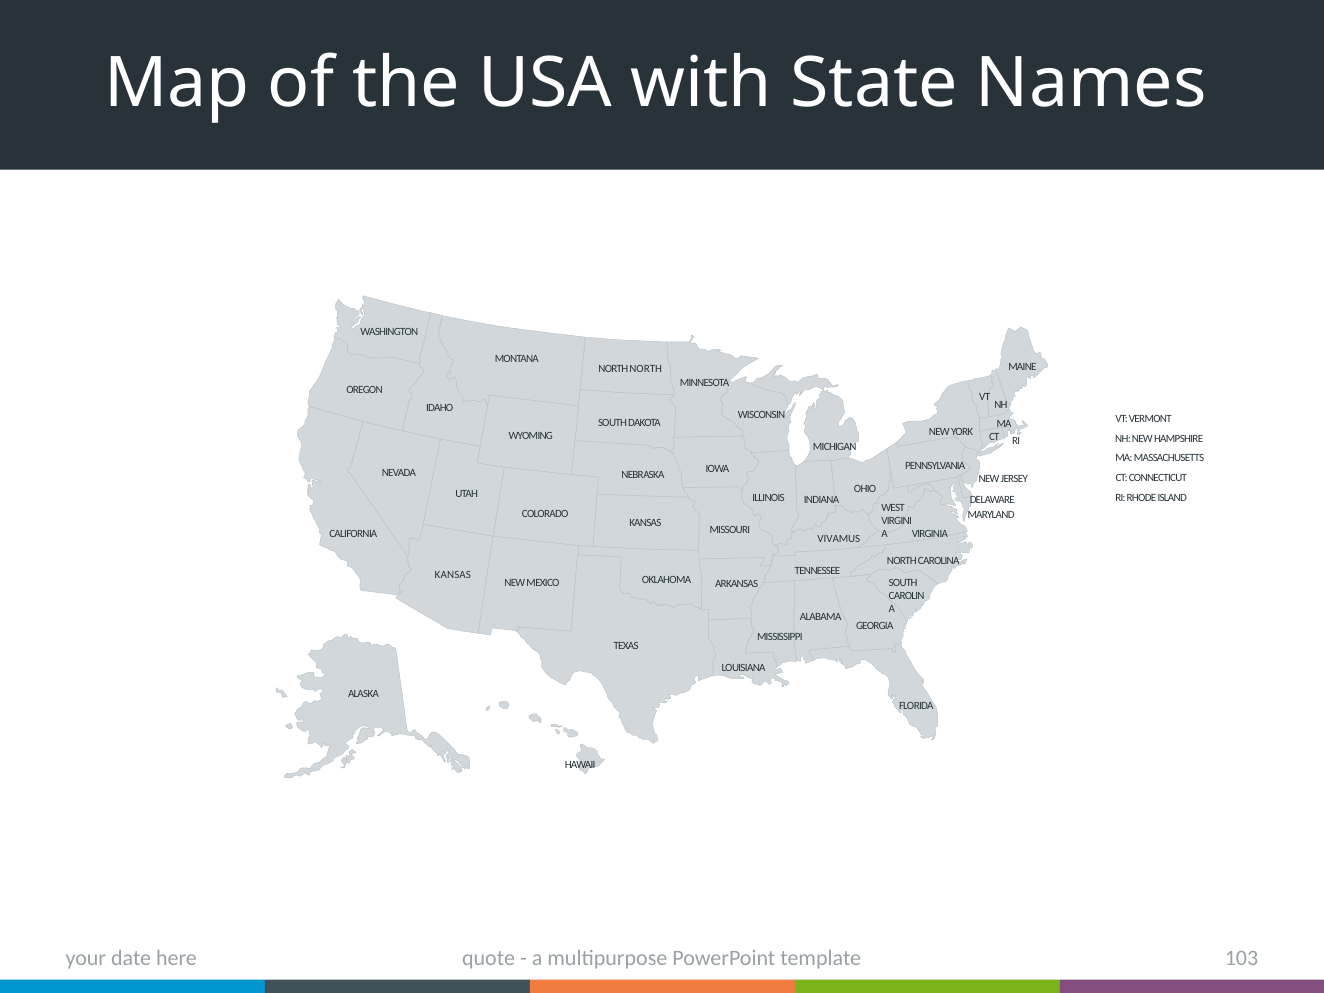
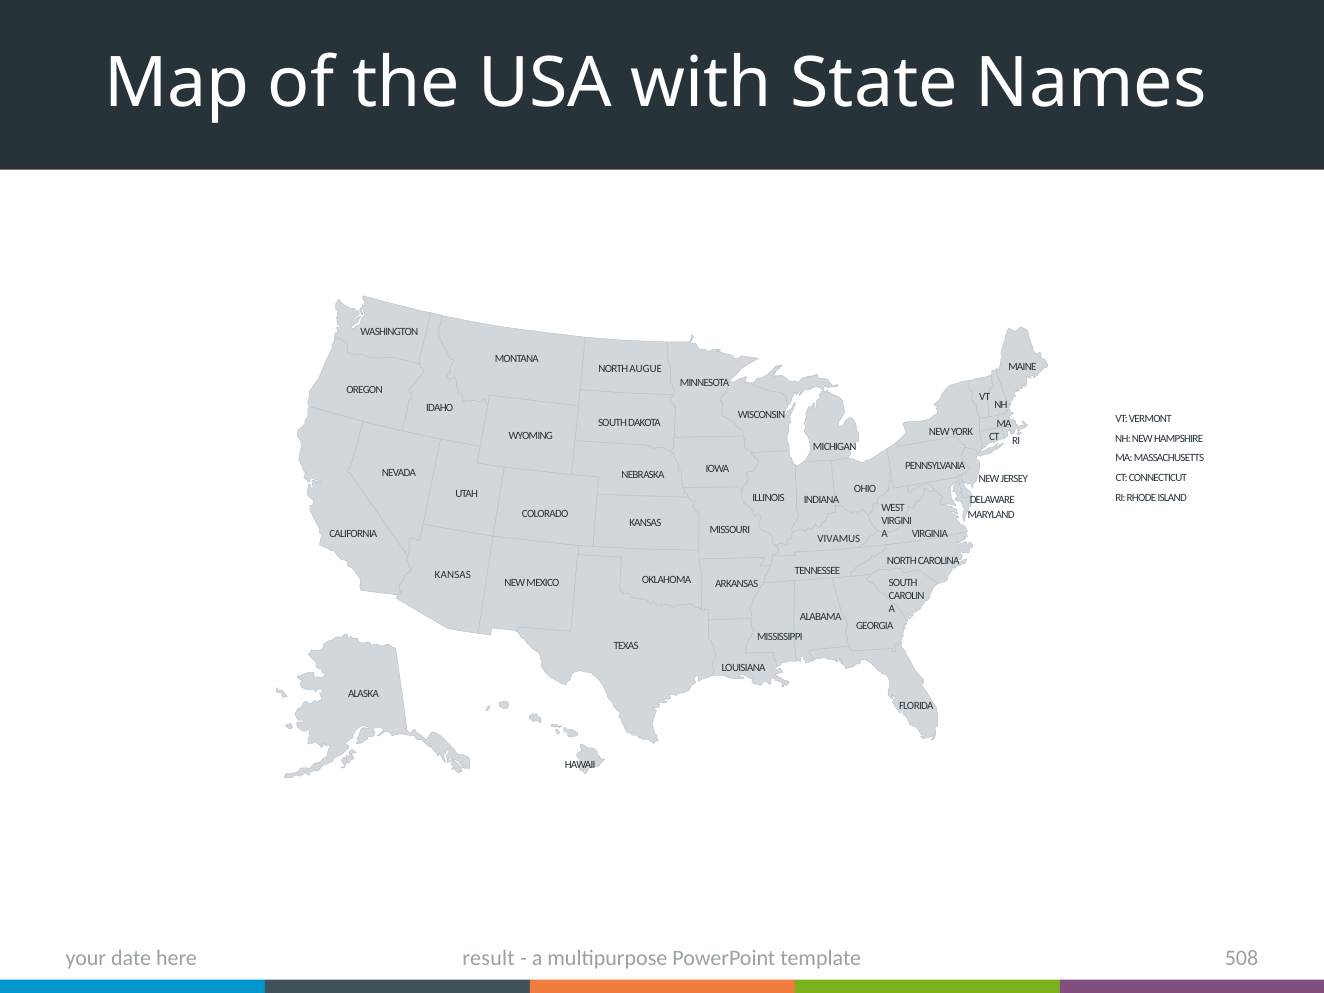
NORTH NORTH: NORTH -> AUGUE
quote: quote -> result
103: 103 -> 508
